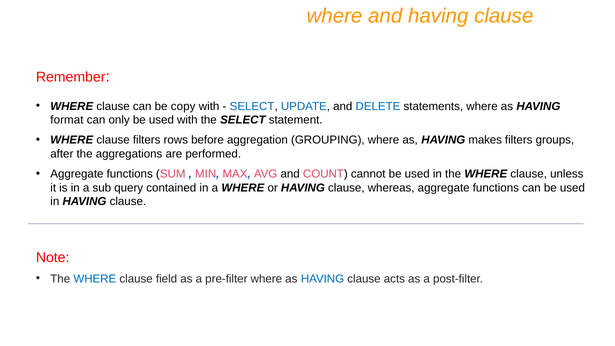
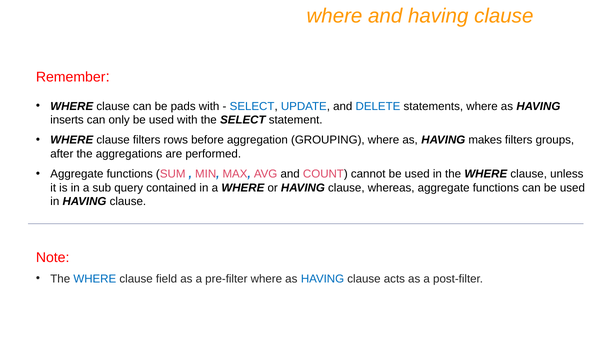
copy: copy -> pads
format: format -> inserts
